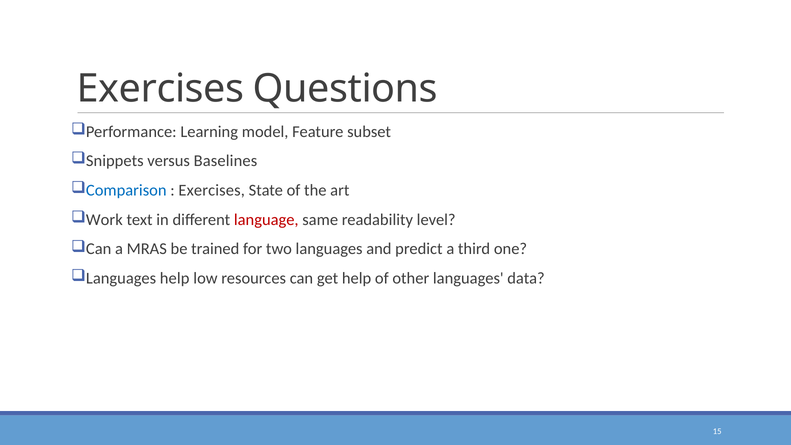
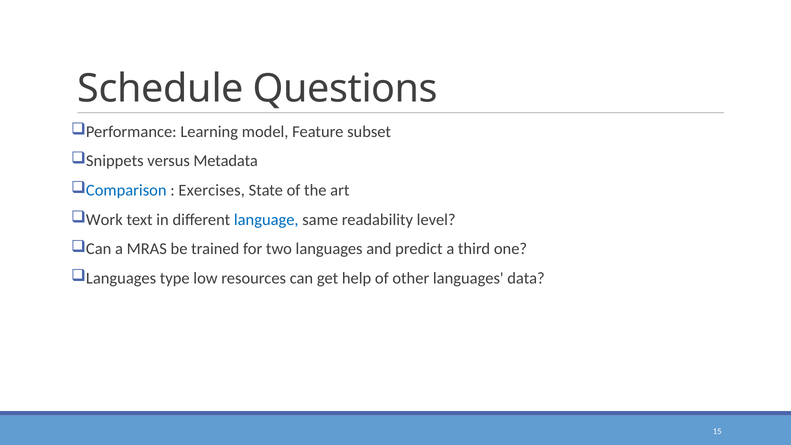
Exercises at (160, 89): Exercises -> Schedule
Baselines: Baselines -> Metadata
language colour: red -> blue
Languages help: help -> type
